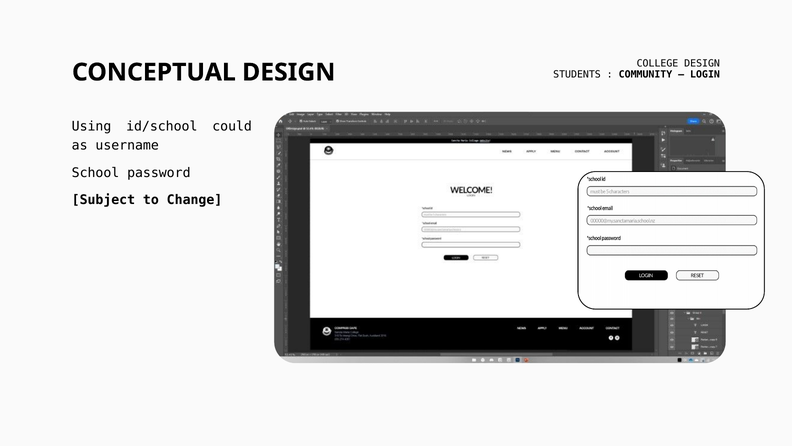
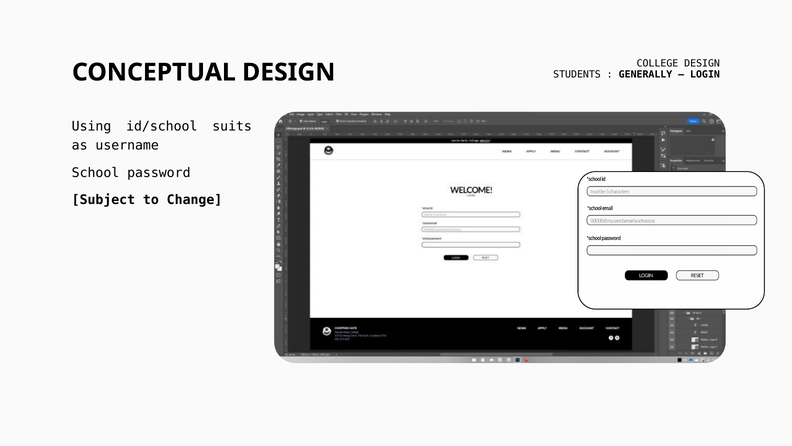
COMMUNITY: COMMUNITY -> GENERALLY
could: could -> suits
